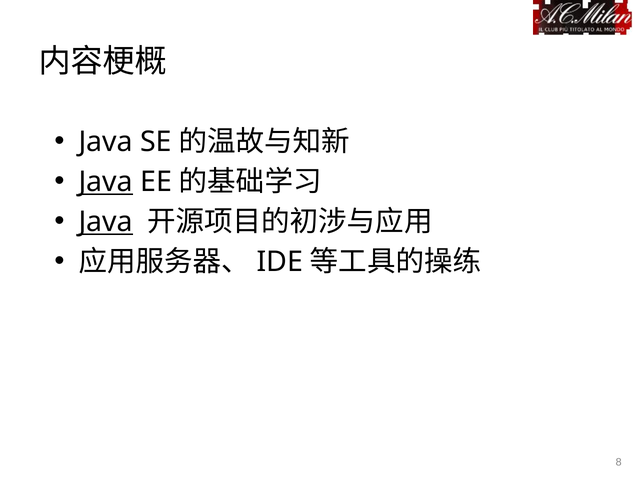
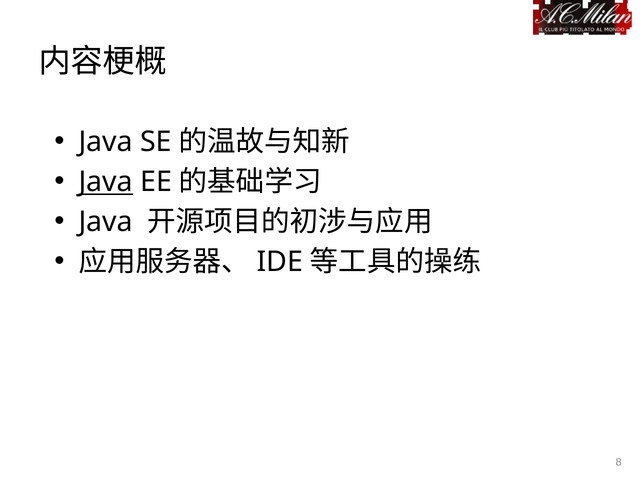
Java at (106, 222) underline: present -> none
